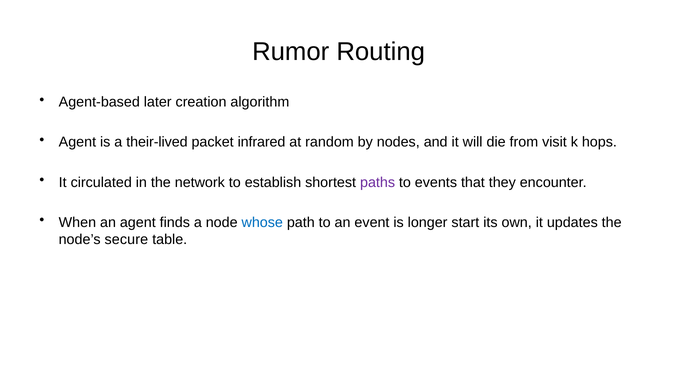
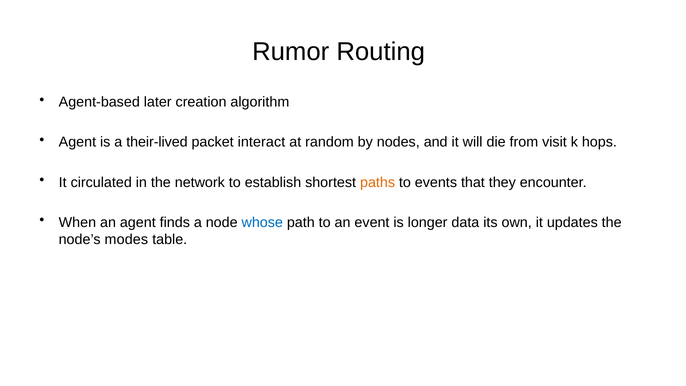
infrared: infrared -> interact
paths colour: purple -> orange
start: start -> data
secure: secure -> modes
